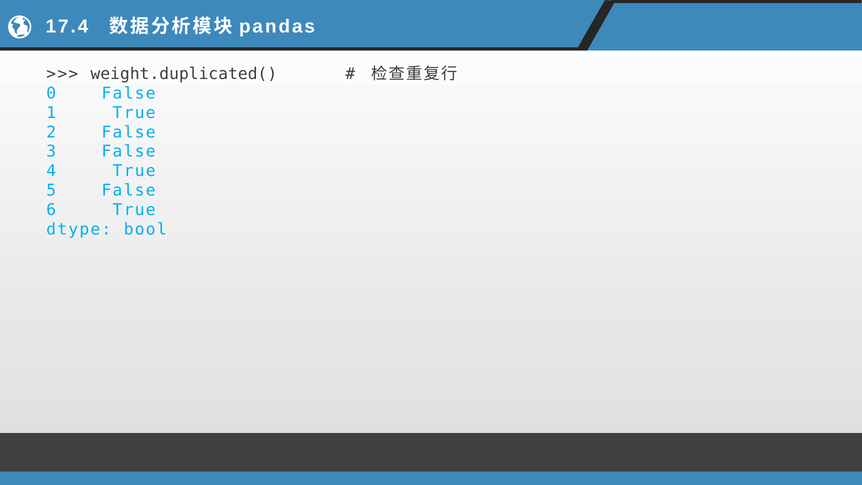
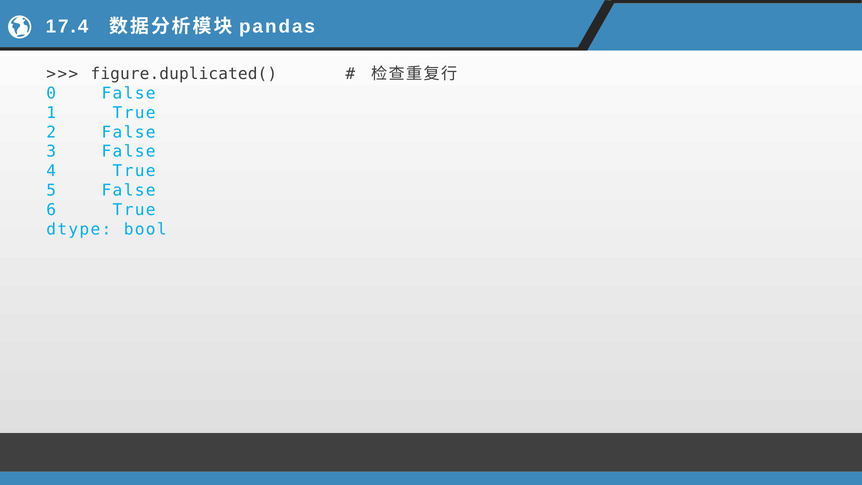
weight.duplicated(: weight.duplicated( -> figure.duplicated(
